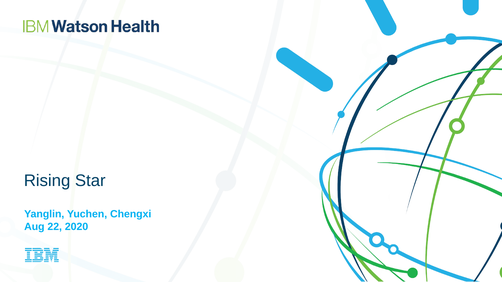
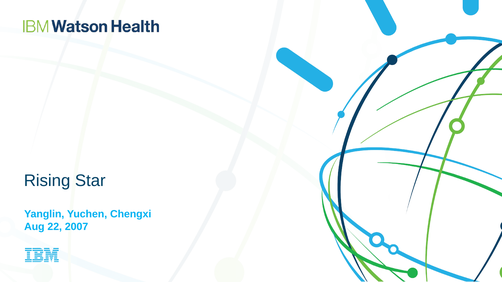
2020: 2020 -> 2007
